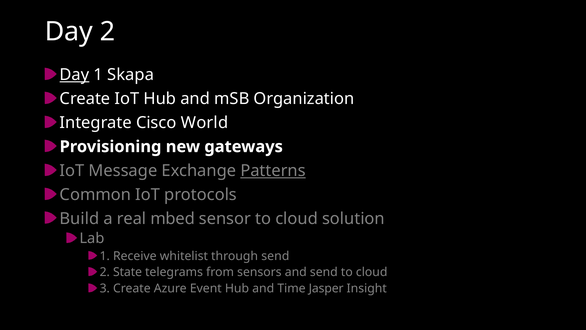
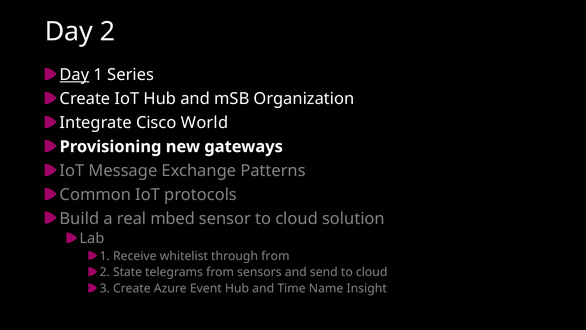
Skapa: Skapa -> Series
Patterns underline: present -> none
through send: send -> from
Jasper: Jasper -> Name
